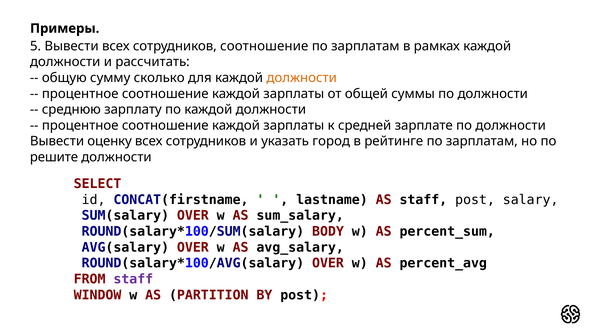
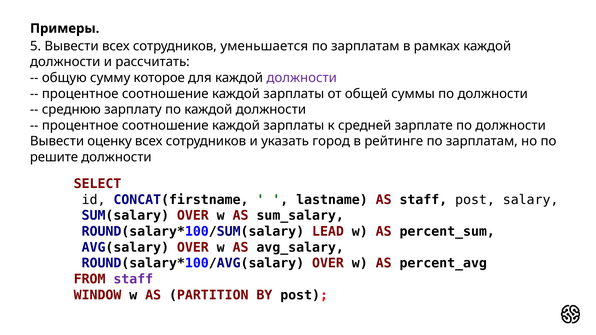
сотрудников соотношение: соотношение -> уменьшается
сколько: сколько -> которое
должности at (302, 78) colour: orange -> purple
BODY: BODY -> LEAD
